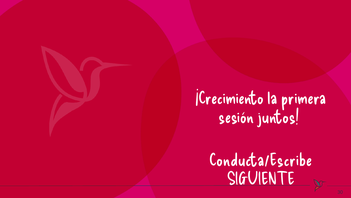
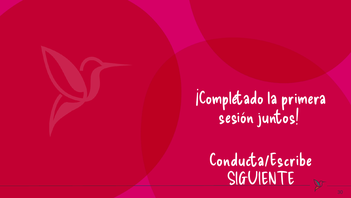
¡Crecimiento: ¡Crecimiento -> ¡Completado
